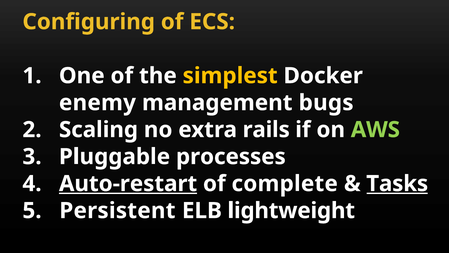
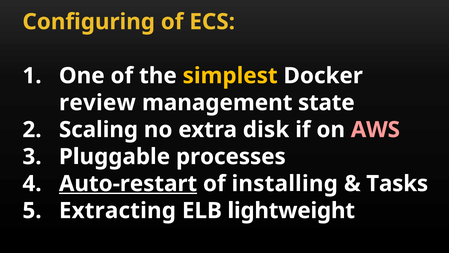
enemy: enemy -> review
bugs: bugs -> state
rails: rails -> disk
AWS colour: light green -> pink
complete: complete -> installing
Tasks underline: present -> none
Persistent: Persistent -> Extracting
